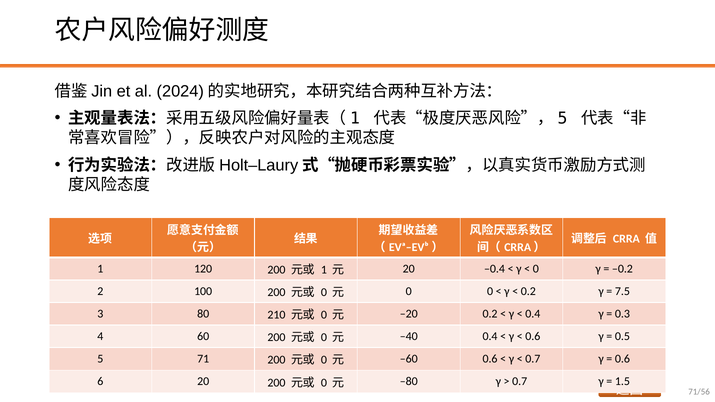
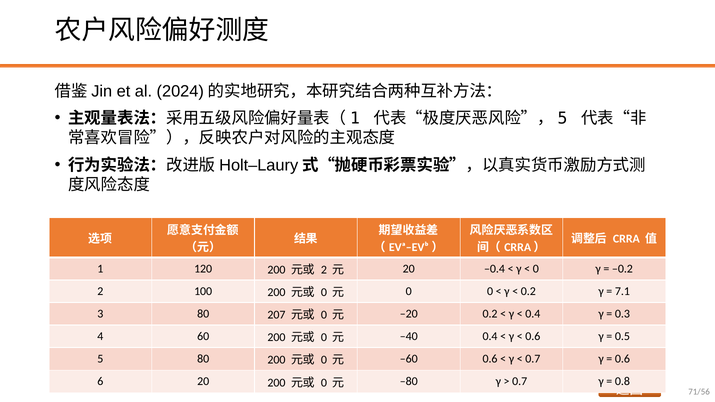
1 at (324, 270): 1 -> 2
7.5: 7.5 -> 7.1
210: 210 -> 207
5 71: 71 -> 80
1.5: 1.5 -> 0.8
